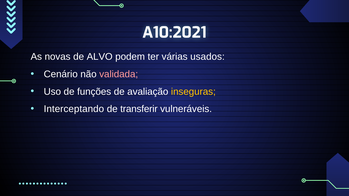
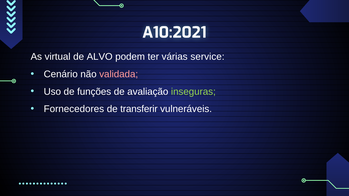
novas: novas -> virtual
usados: usados -> service
inseguras colour: yellow -> light green
Interceptando: Interceptando -> Fornecedores
